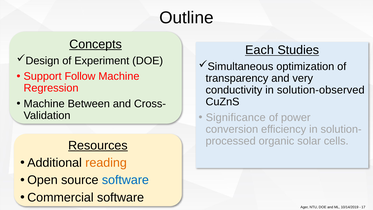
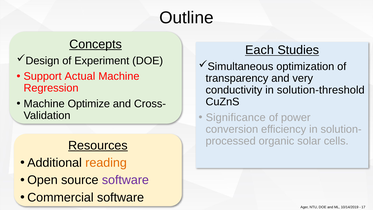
Follow: Follow -> Actual
solution-observed: solution-observed -> solution-threshold
Between: Between -> Optimize
software at (125, 180) colour: blue -> purple
